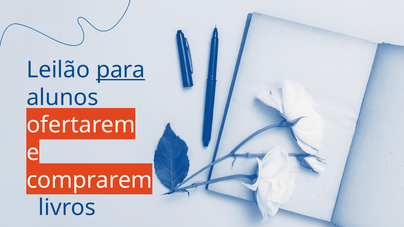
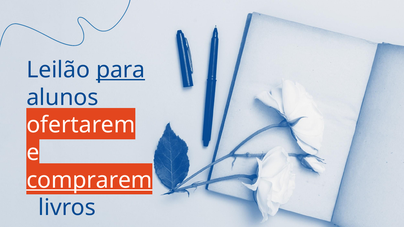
comprarem underline: none -> present
